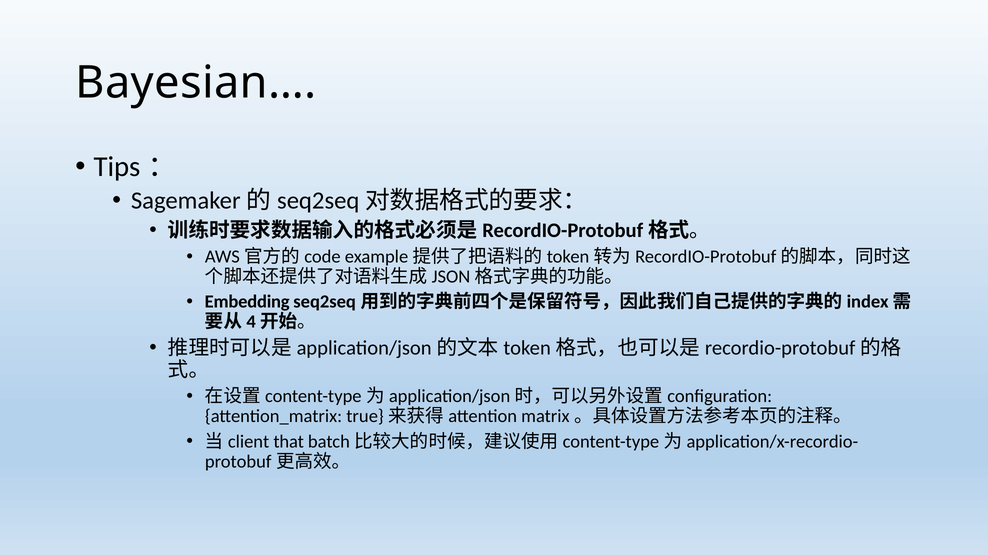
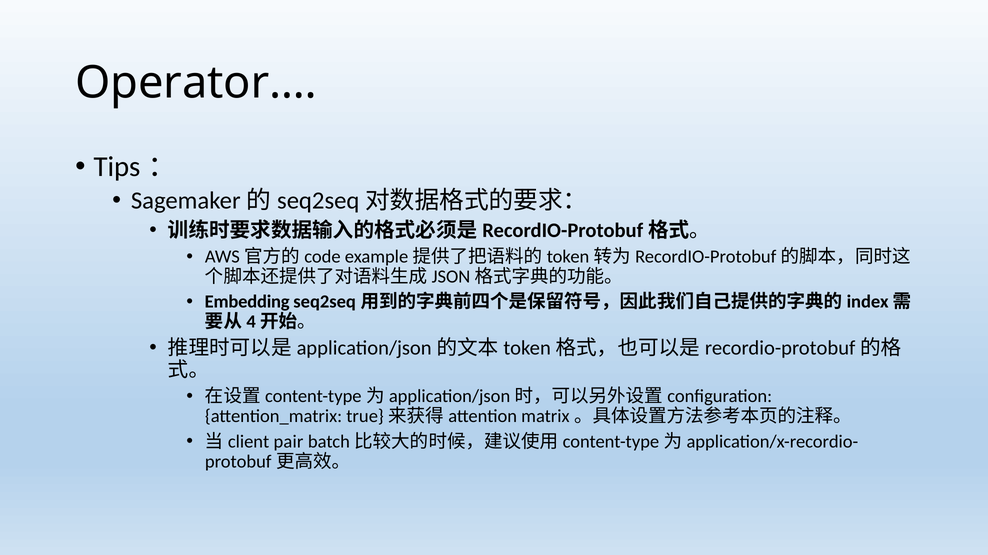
Bayesian…: Bayesian… -> Operator…
that: that -> pair
